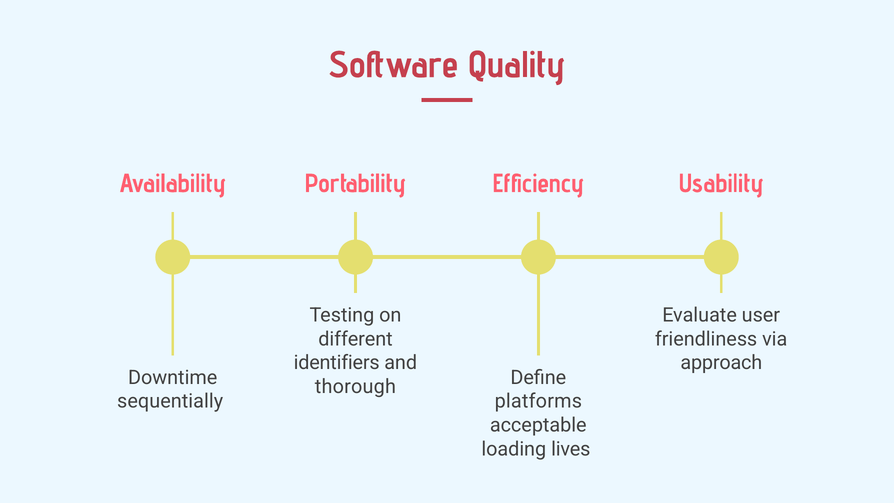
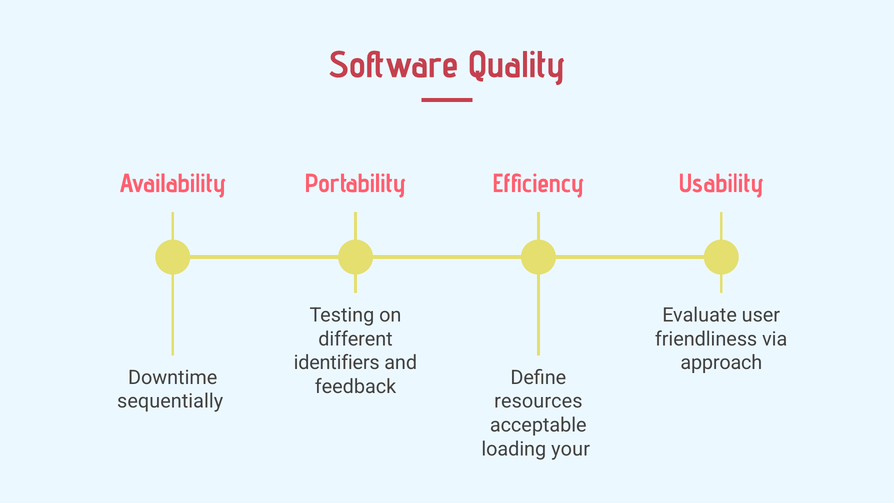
thorough: thorough -> feedback
platforms: platforms -> resources
lives: lives -> your
